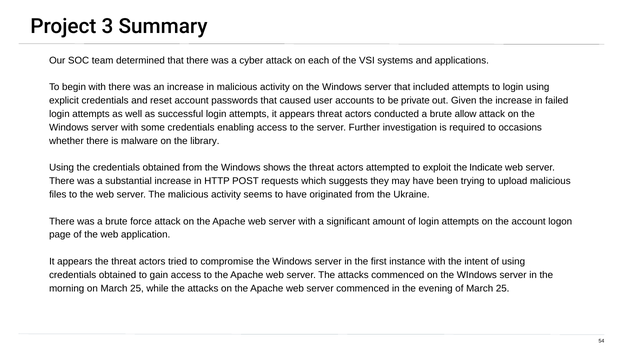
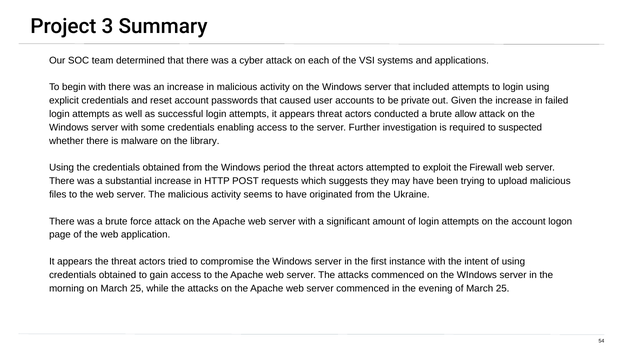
occasions: occasions -> suspected
shows: shows -> period
Indicate: Indicate -> Firewall
